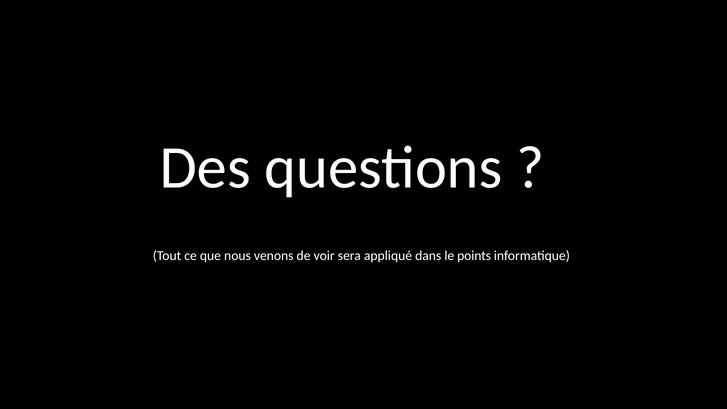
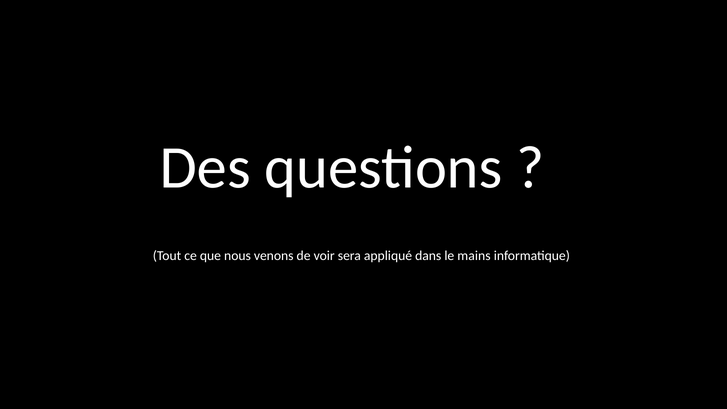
points: points -> mains
